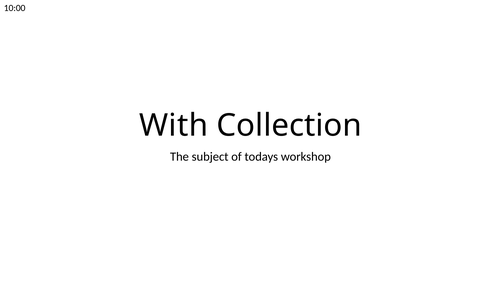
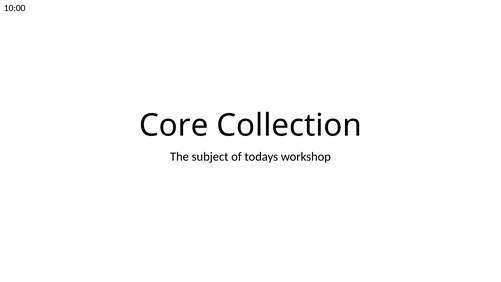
With: With -> Core
